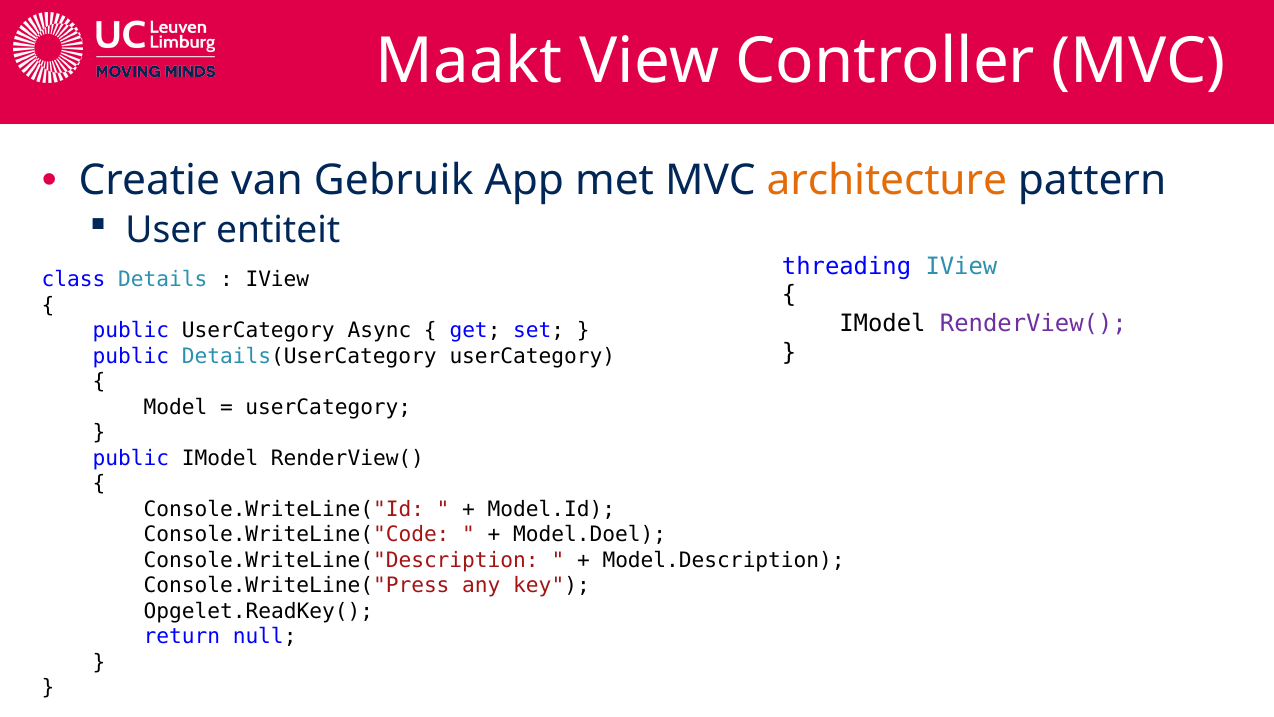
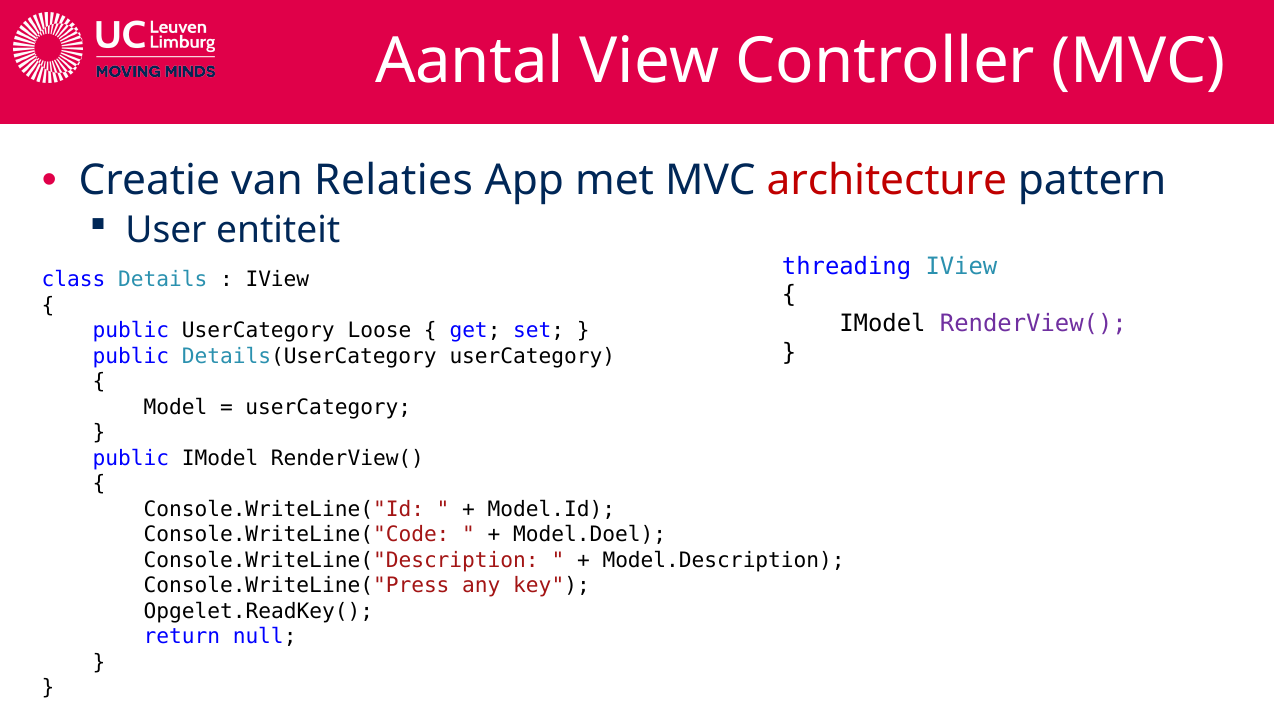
Maakt: Maakt -> Aantal
Gebruik: Gebruik -> Relaties
architecture colour: orange -> red
Async: Async -> Loose
